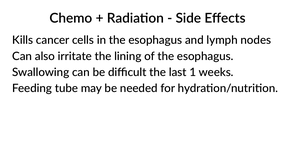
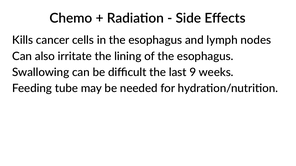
1: 1 -> 9
